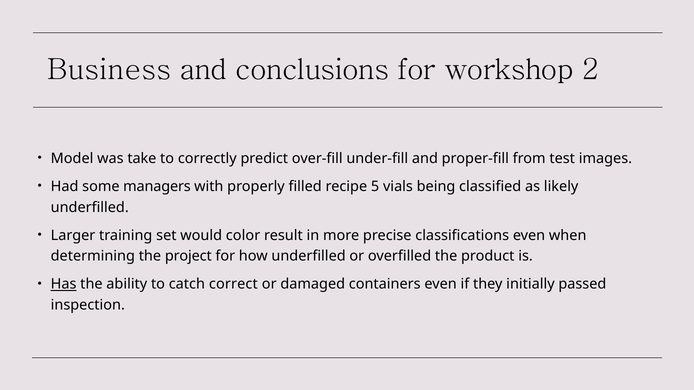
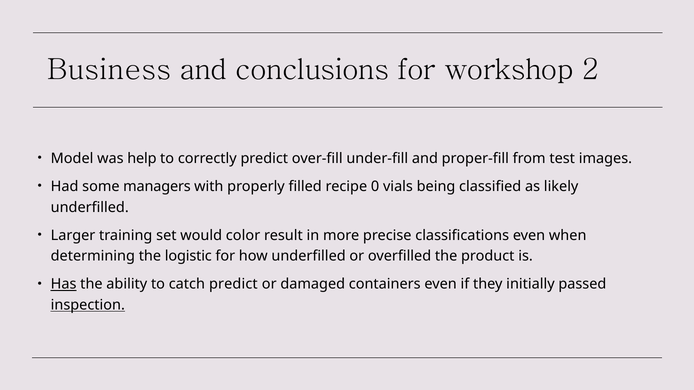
take: take -> help
5: 5 -> 0
project: project -> logistic
catch correct: correct -> predict
inspection underline: none -> present
